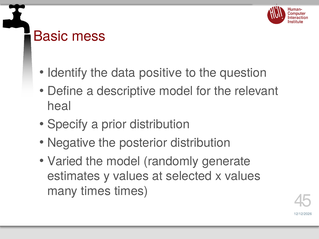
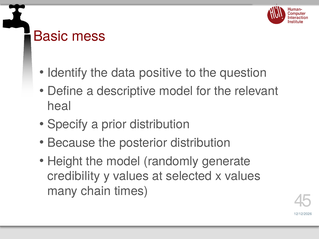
Negative: Negative -> Because
Varied: Varied -> Height
estimates: estimates -> credibility
many times: times -> chain
